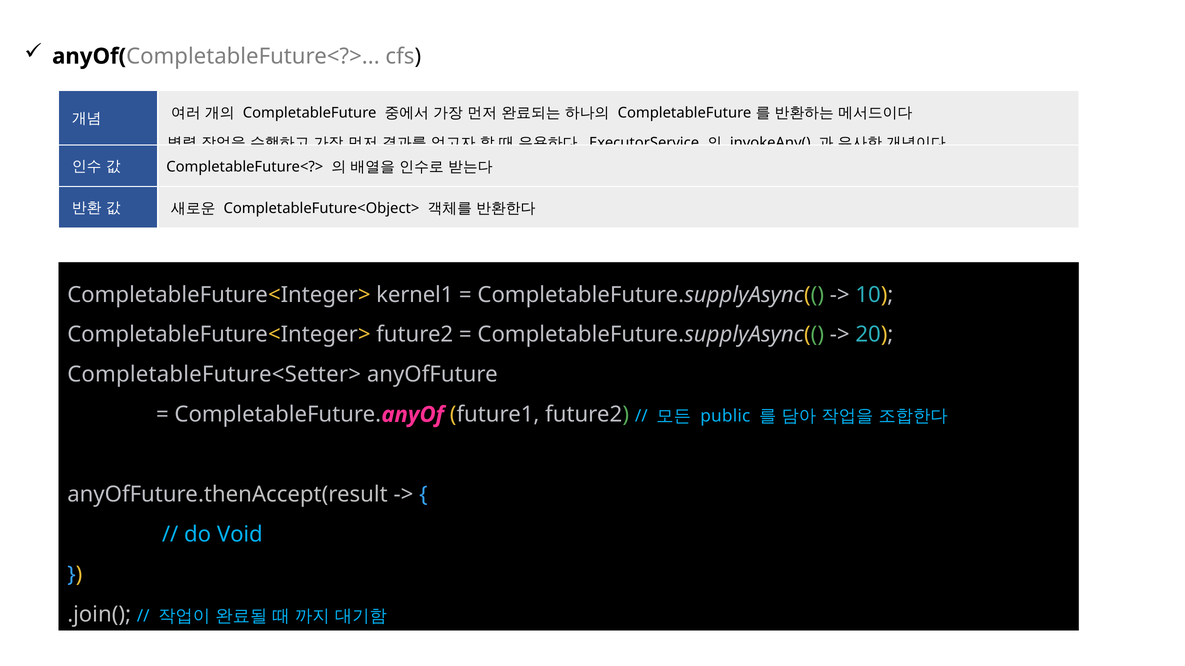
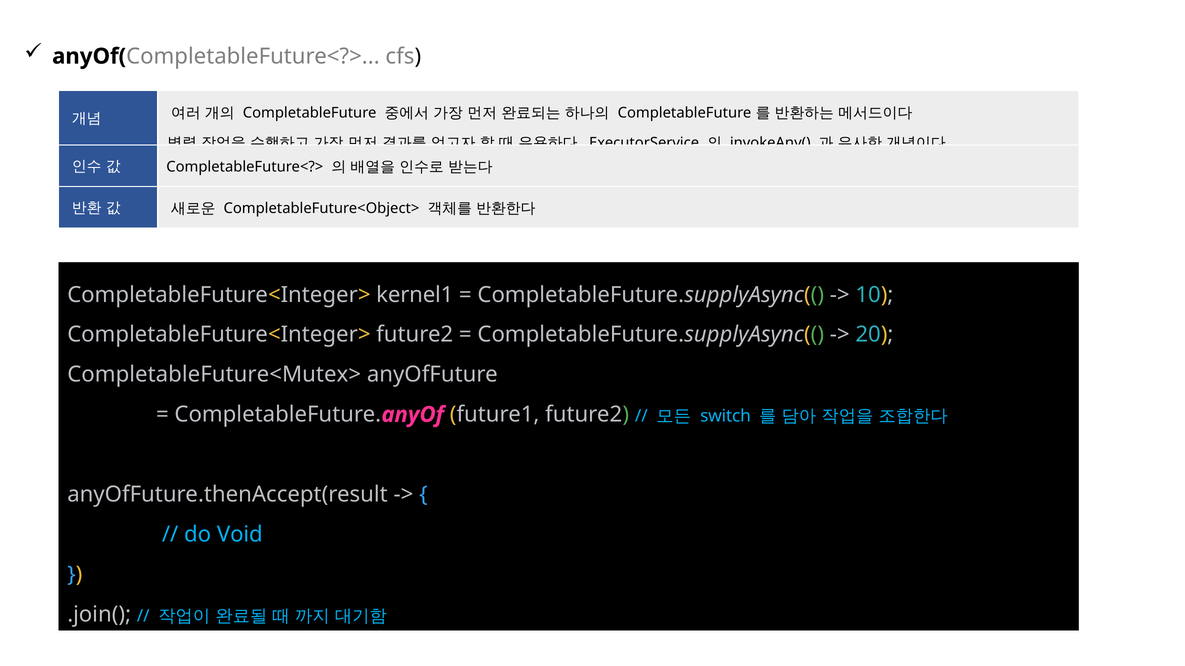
CompletableFuture<Setter>: CompletableFuture<Setter> -> CompletableFuture<Mutex>
public: public -> switch
